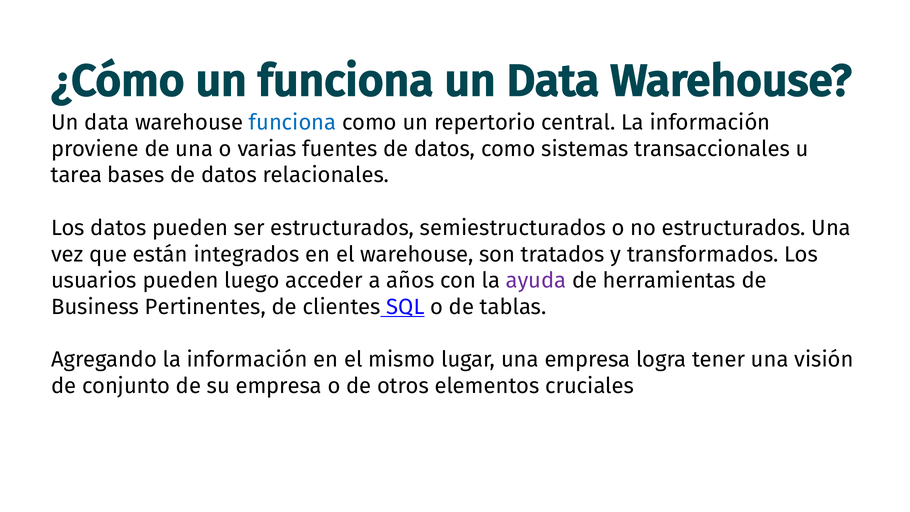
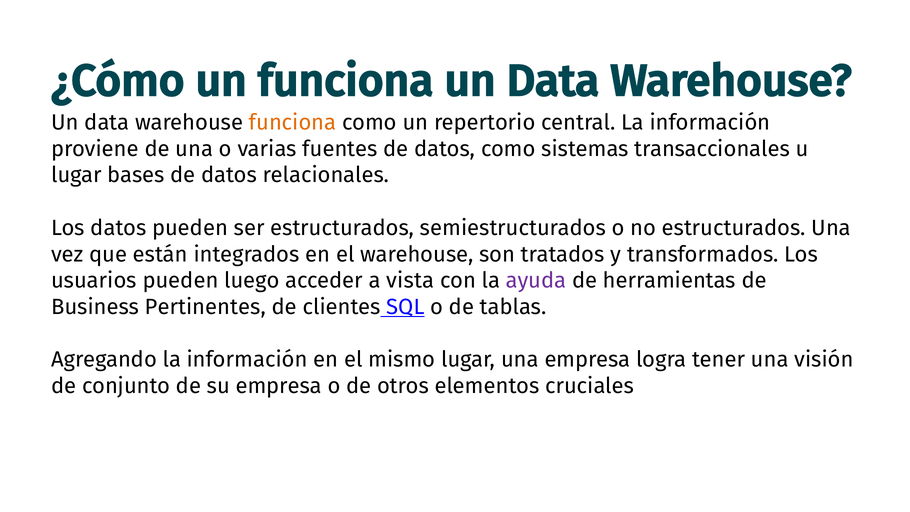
funciona at (293, 122) colour: blue -> orange
tarea at (77, 175): tarea -> lugar
años: años -> vista
